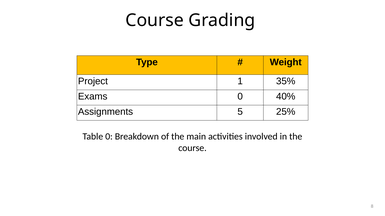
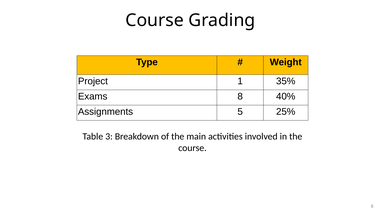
Exams 0: 0 -> 8
Table 0: 0 -> 3
